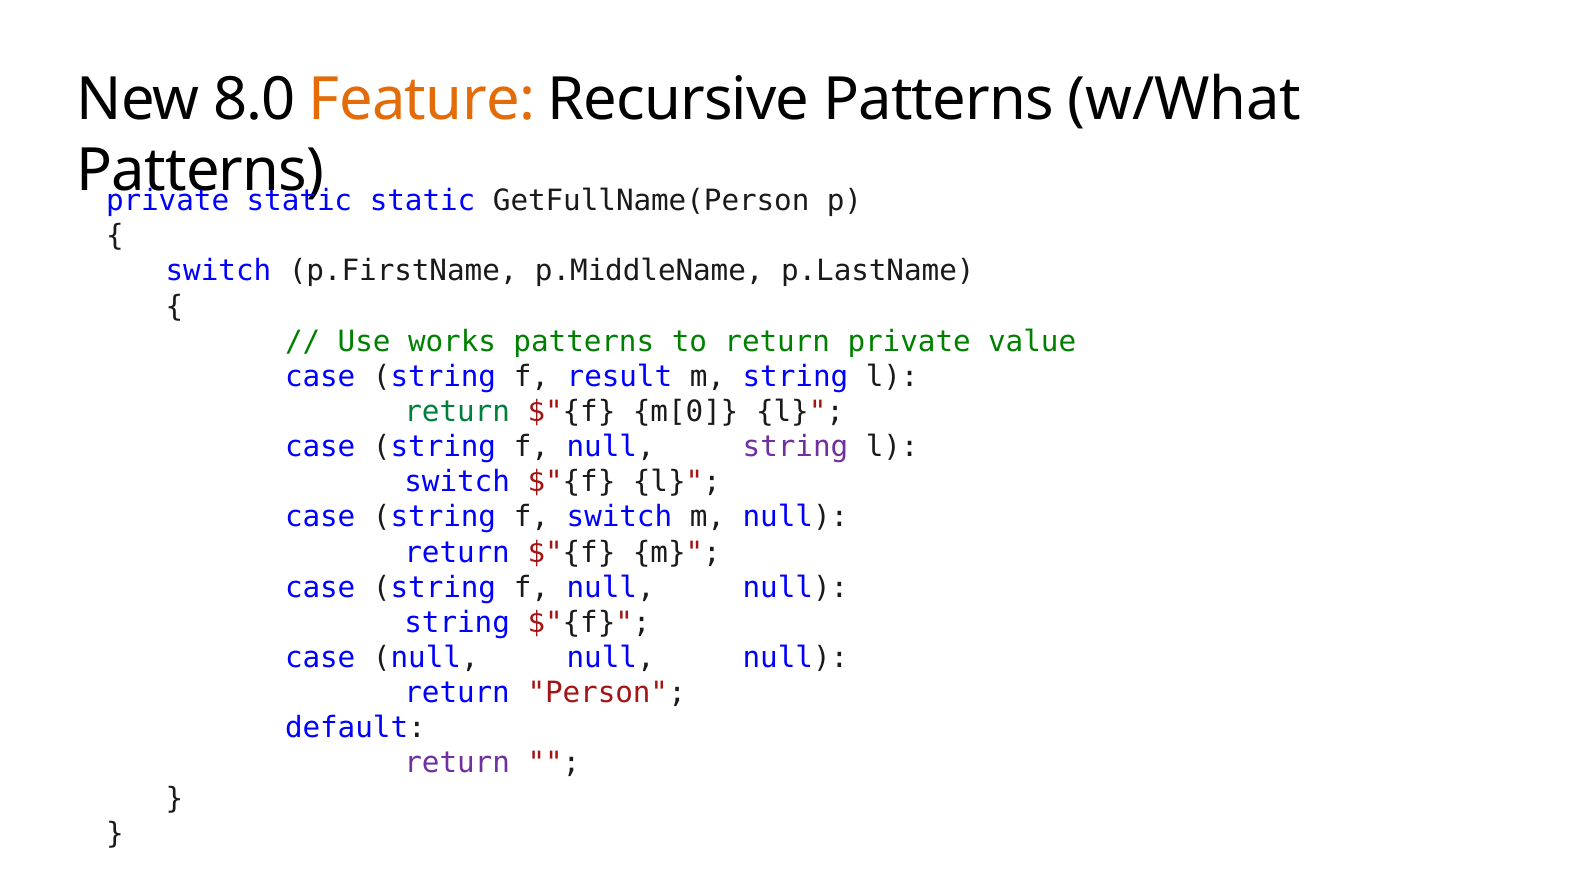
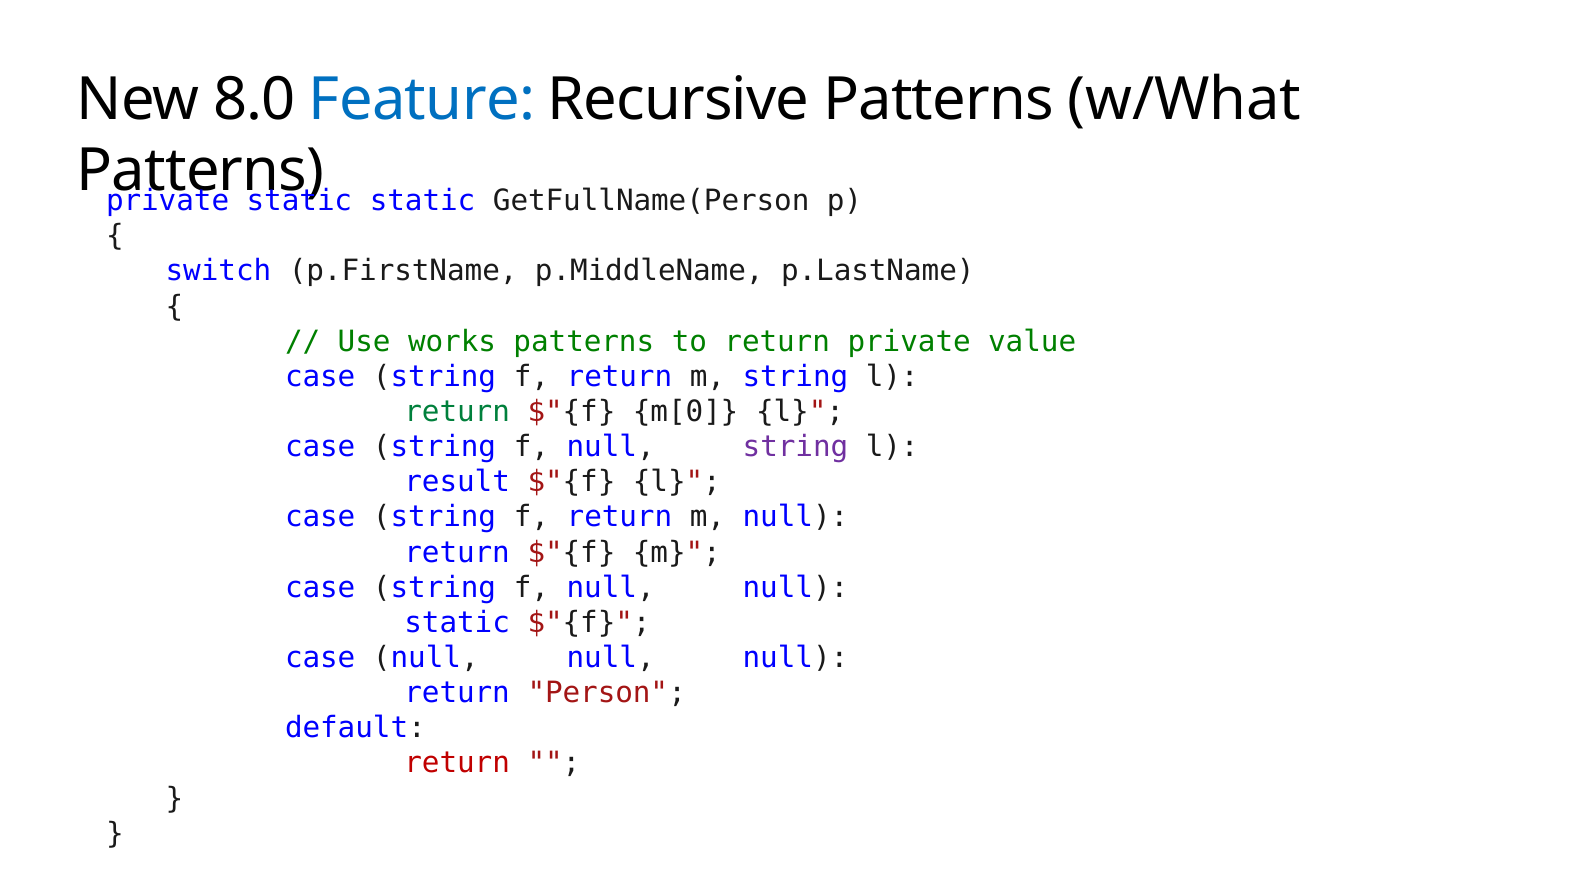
Feature colour: orange -> blue
result at (619, 377): result -> return
switch at (457, 482): switch -> result
switch at (619, 517): switch -> return
string at (457, 623): string -> static
return at (457, 763) colour: purple -> red
